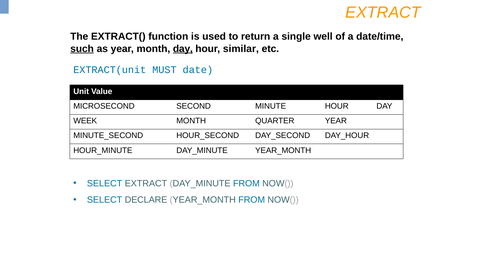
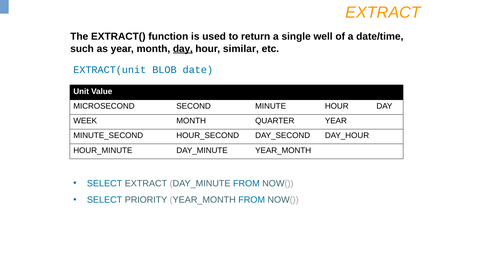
such underline: present -> none
MUST: MUST -> BLOB
DECLARE: DECLARE -> PRIORITY
